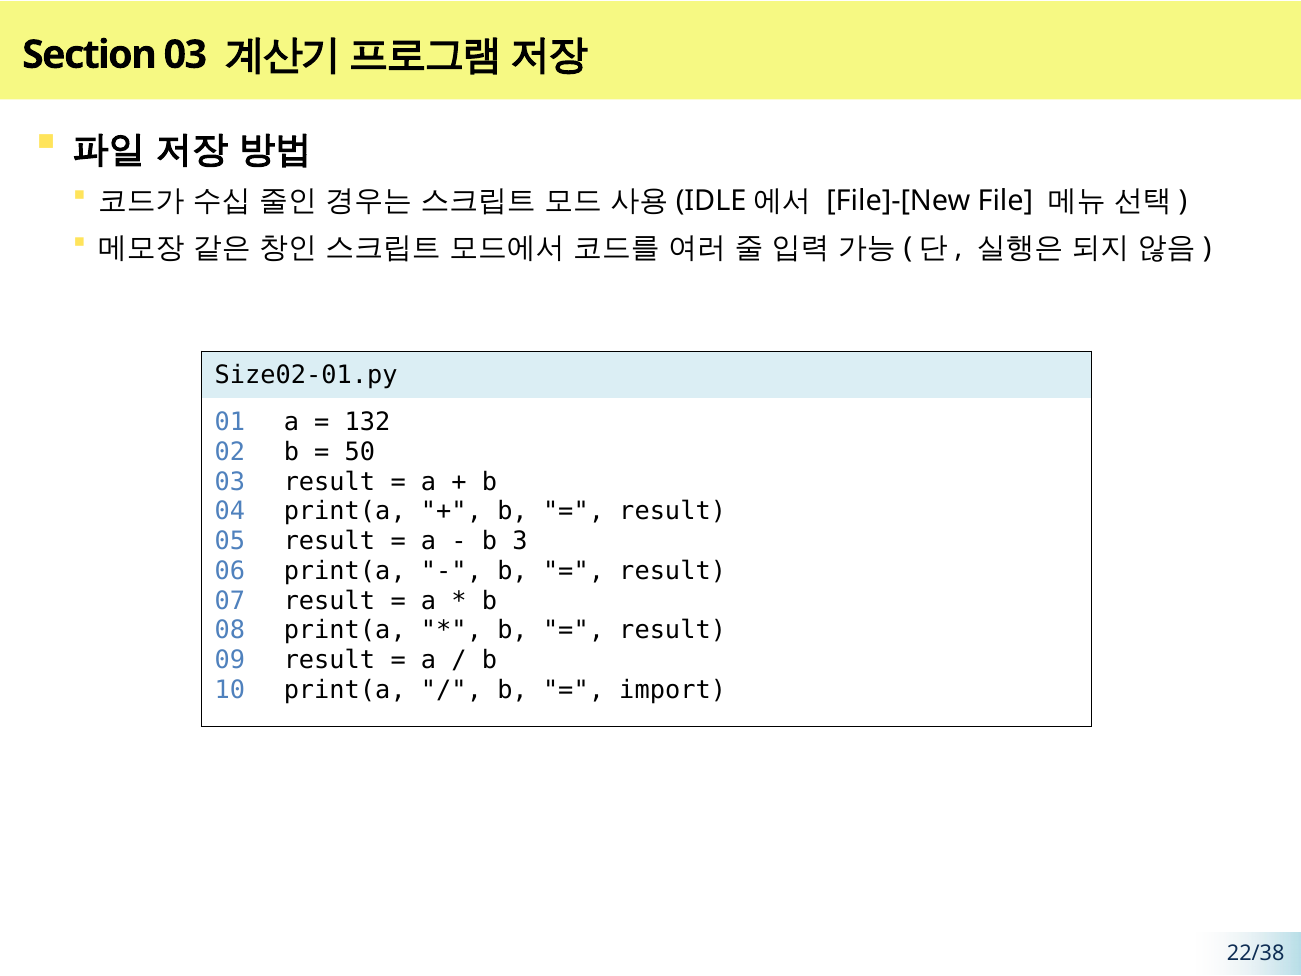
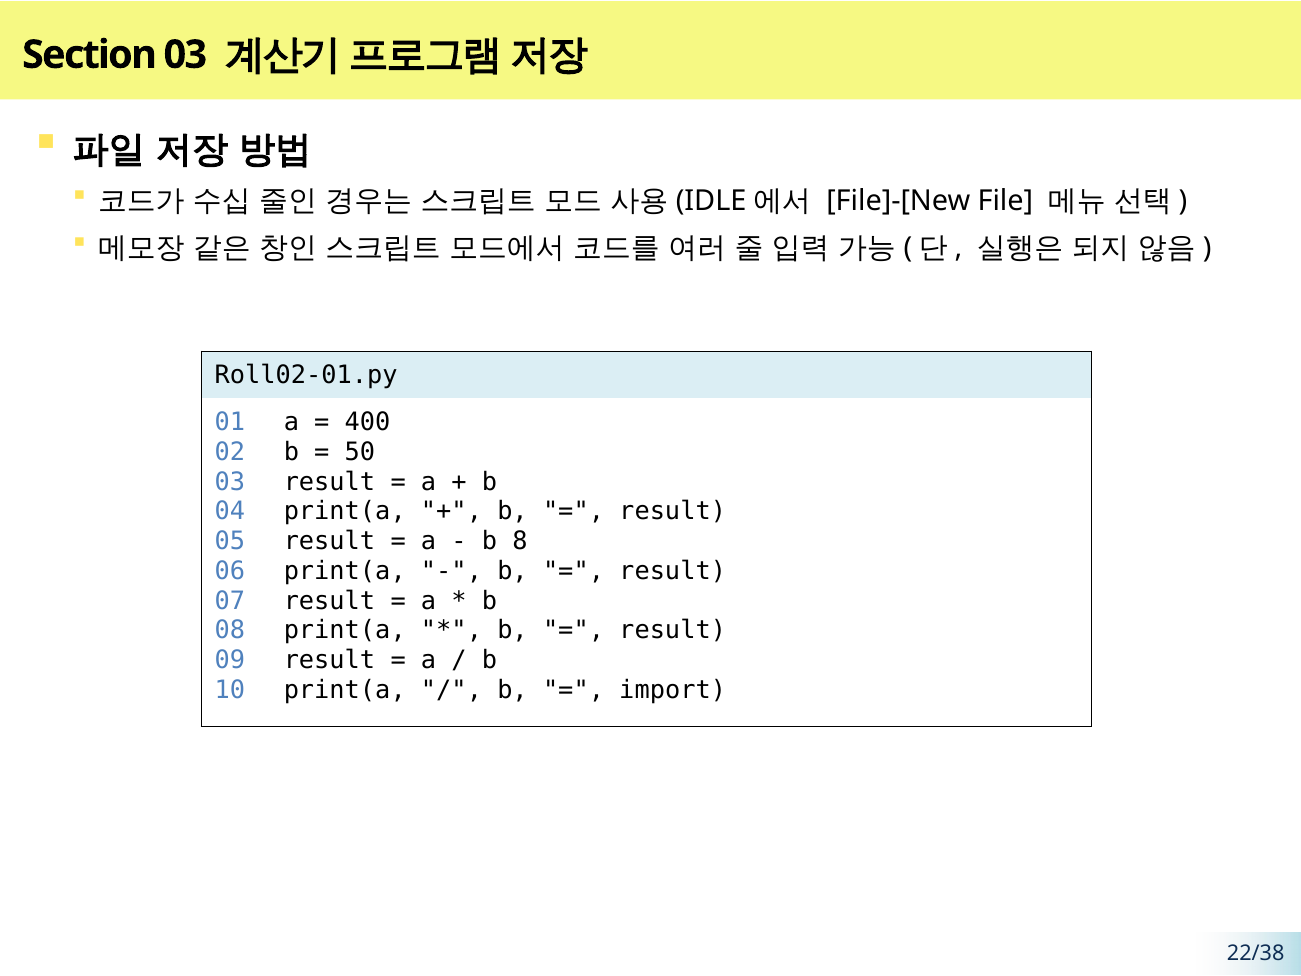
Size02-01.py: Size02-01.py -> Roll02-01.py
132: 132 -> 400
3: 3 -> 8
